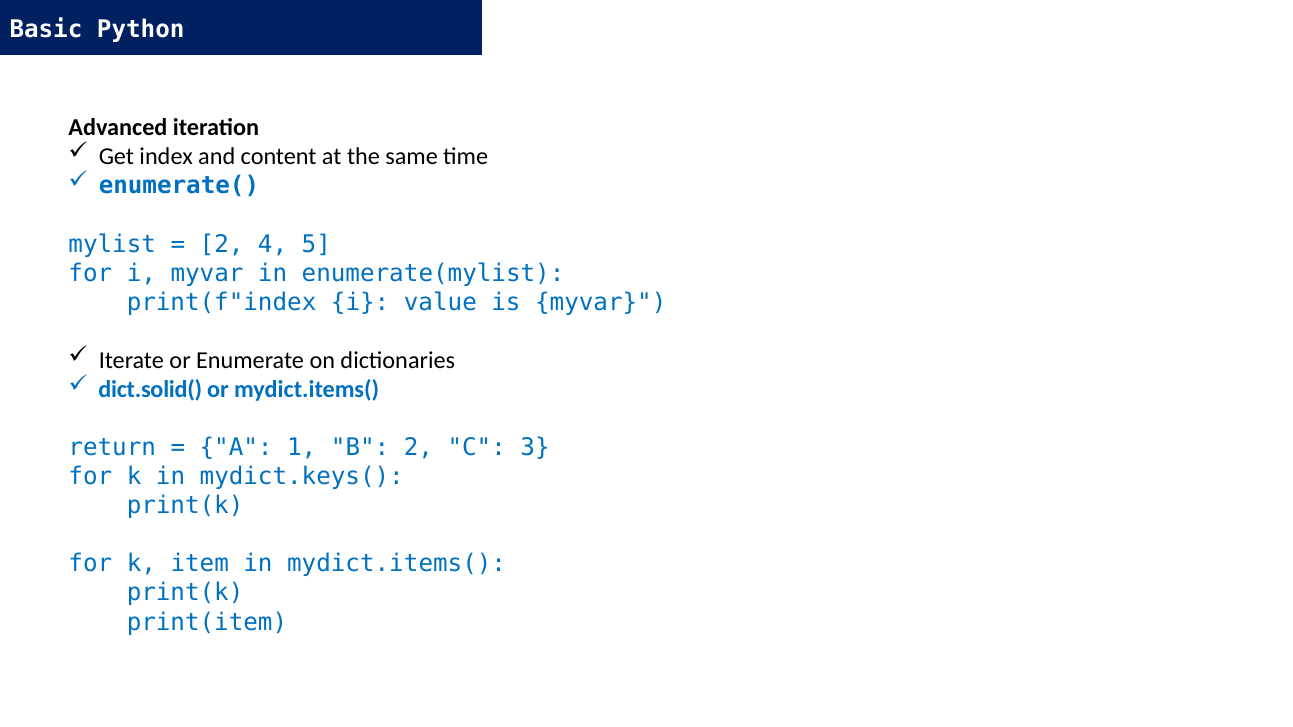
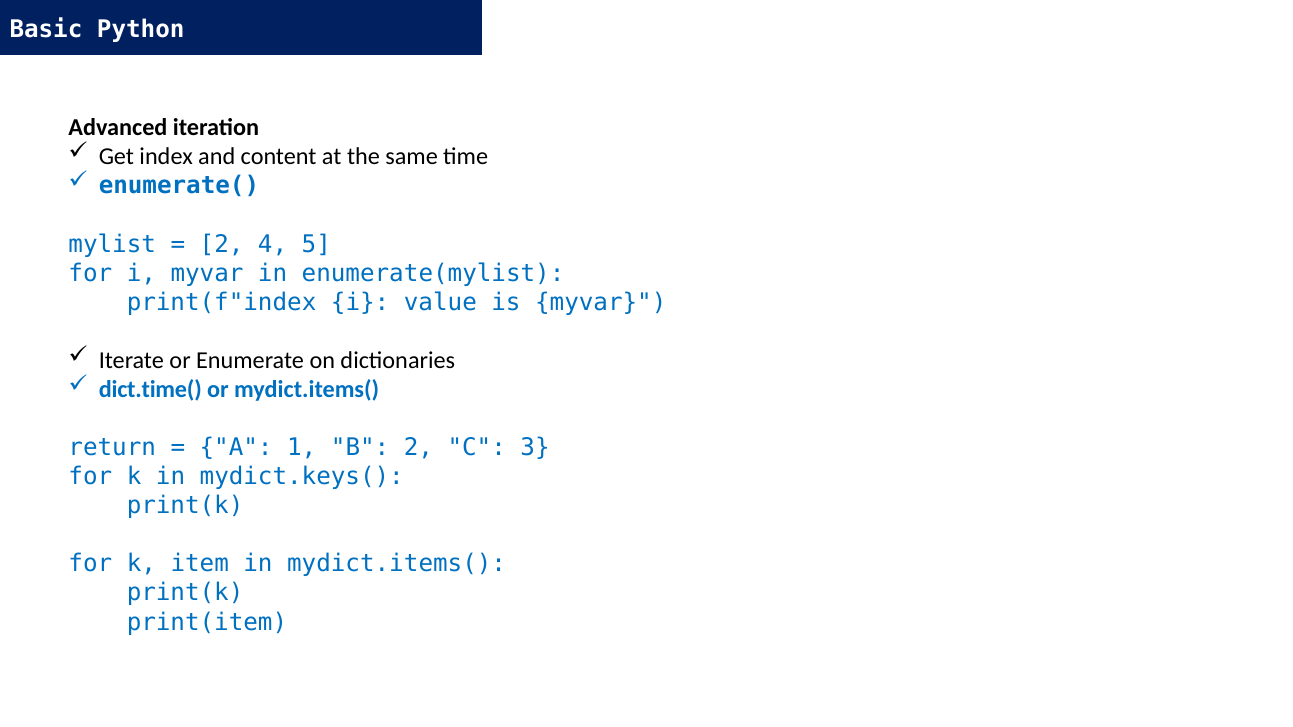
dict.solid(: dict.solid( -> dict.time(
